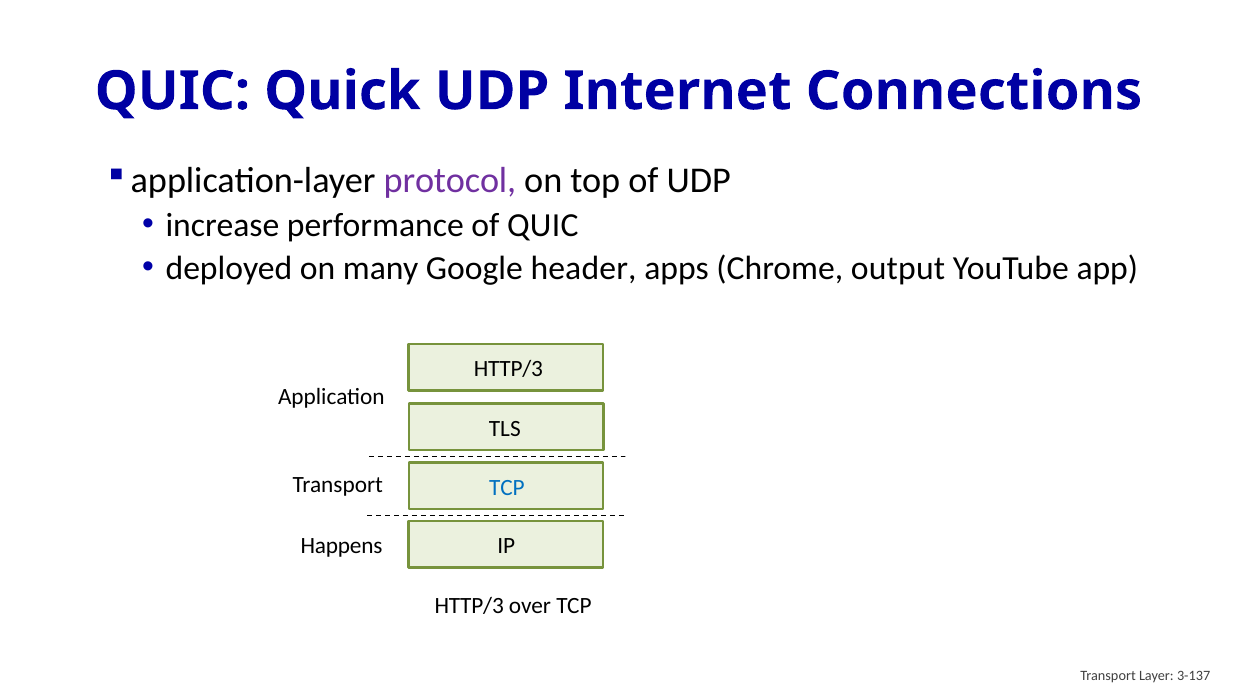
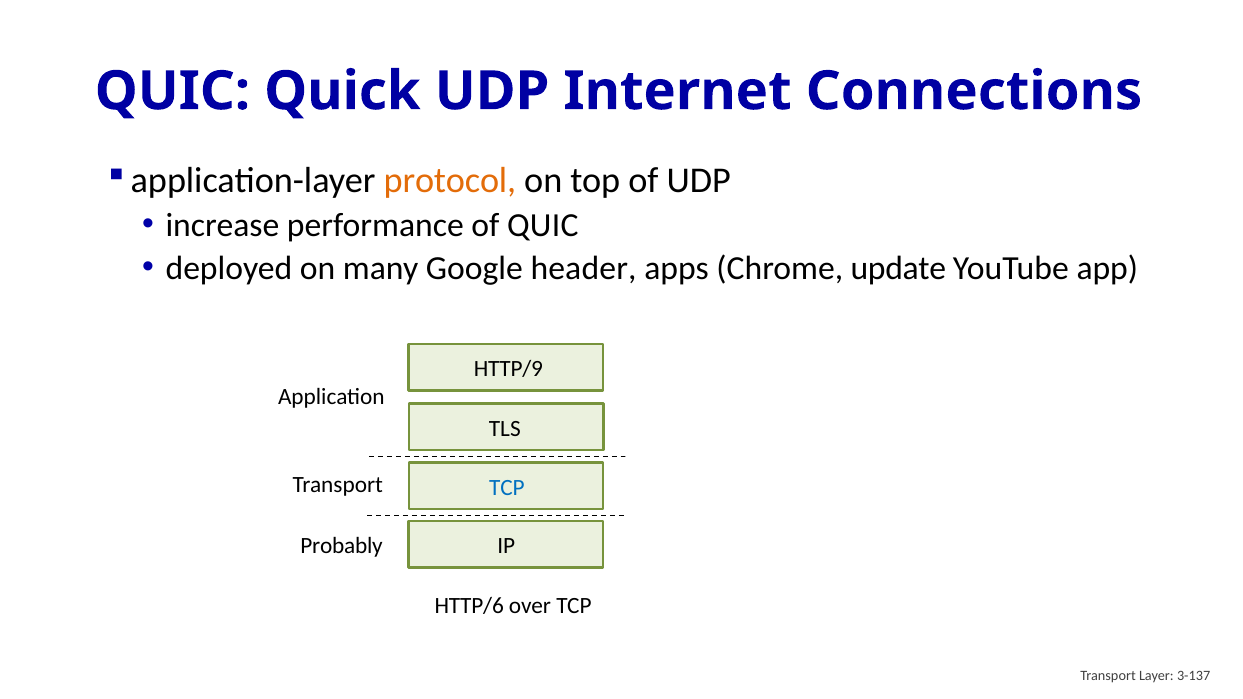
protocol colour: purple -> orange
output: output -> update
HTTP/3 at (508, 369): HTTP/3 -> HTTP/9
Happens: Happens -> Probably
HTTP/3 at (469, 606): HTTP/3 -> HTTP/6
